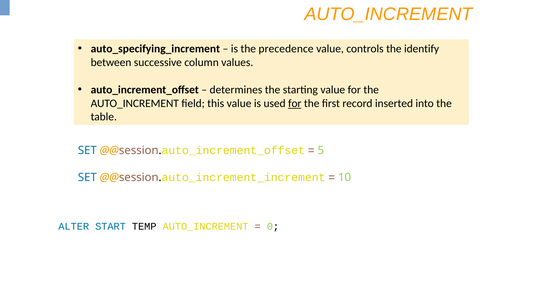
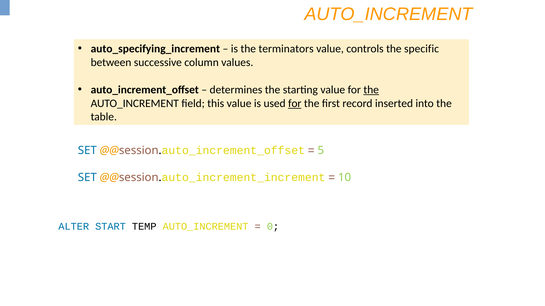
precedence: precedence -> terminators
identify: identify -> specific
the at (371, 90) underline: none -> present
